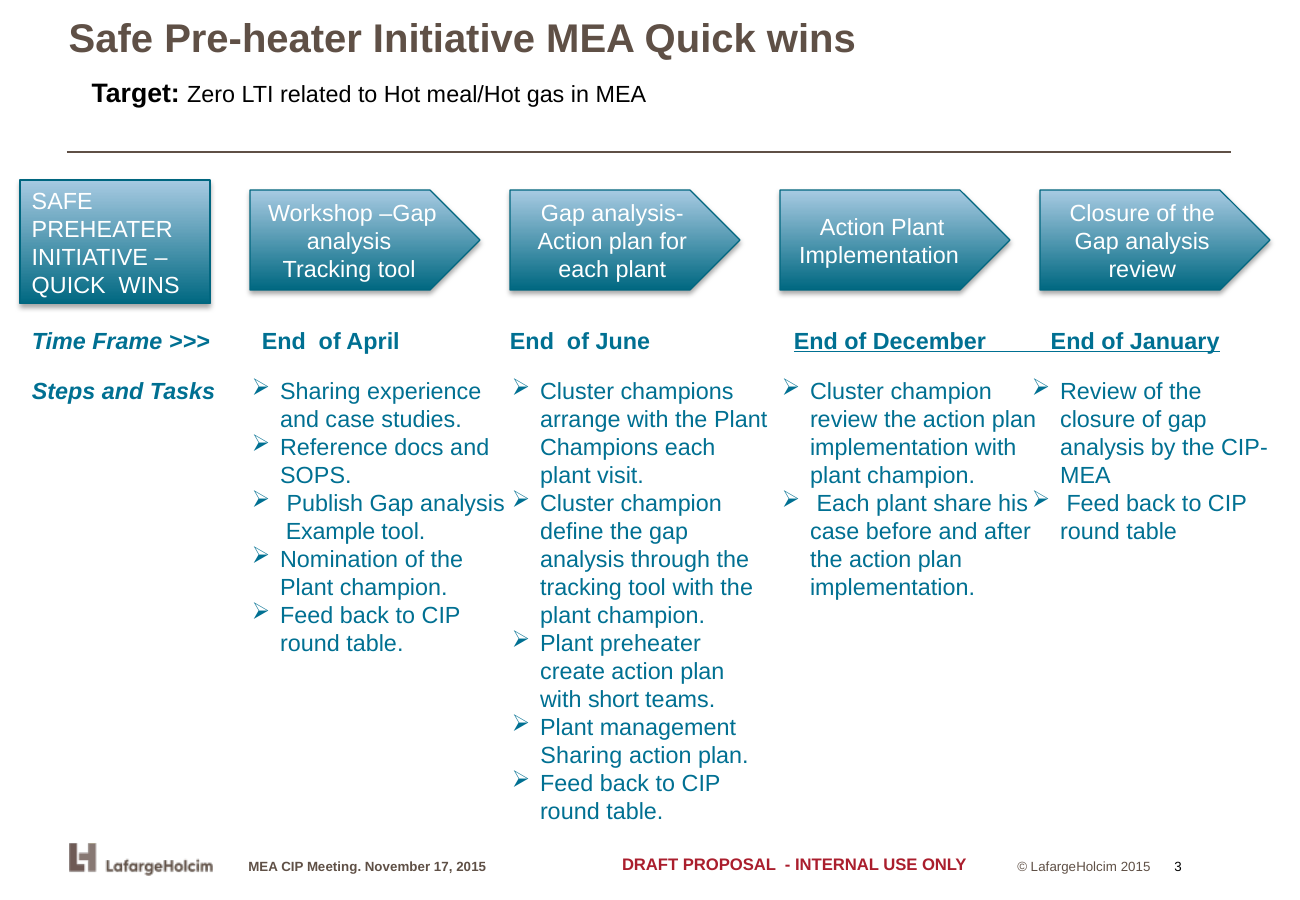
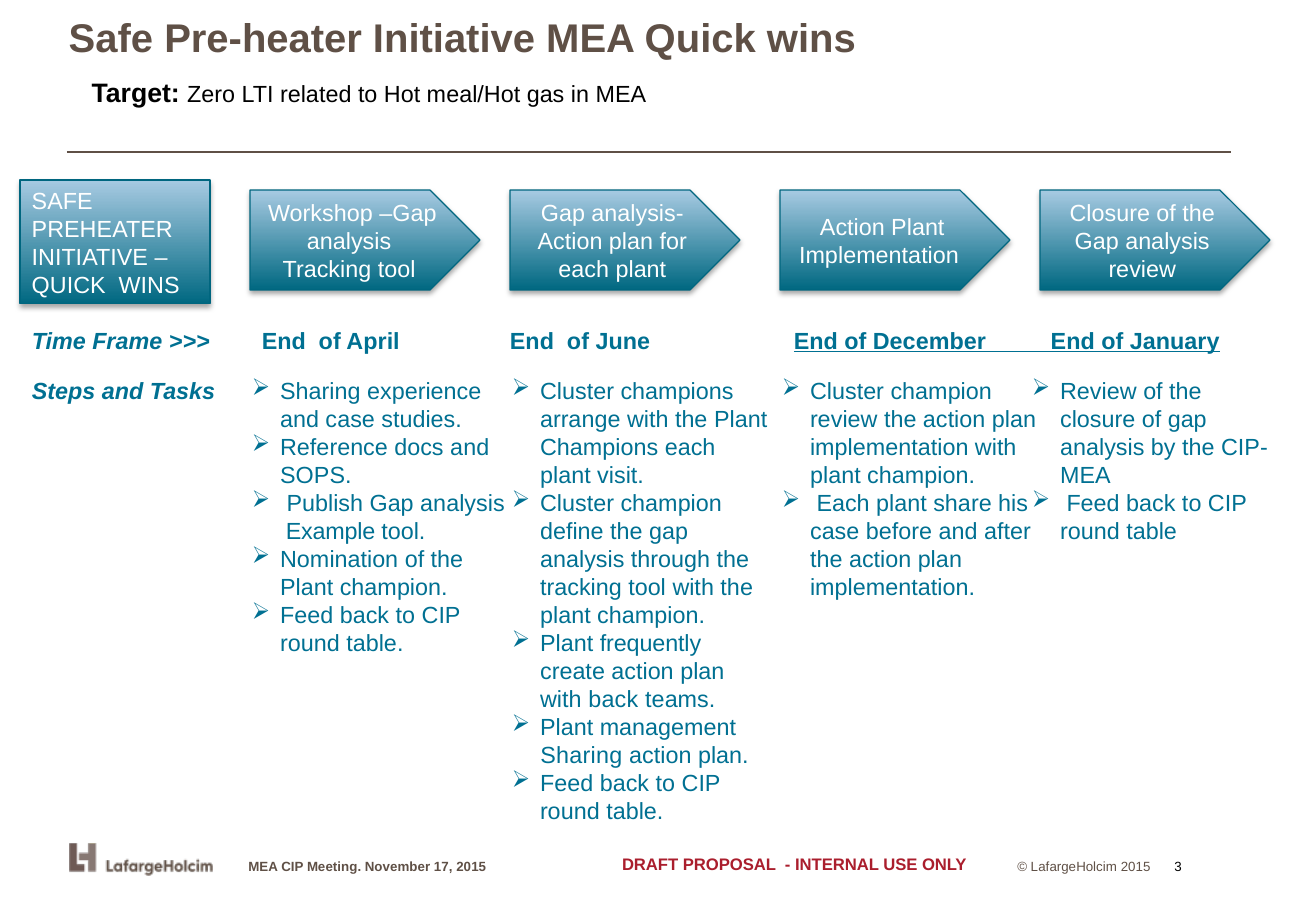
Plant preheater: preheater -> frequently
with short: short -> back
